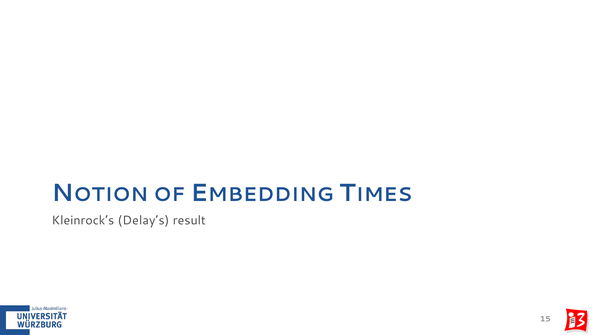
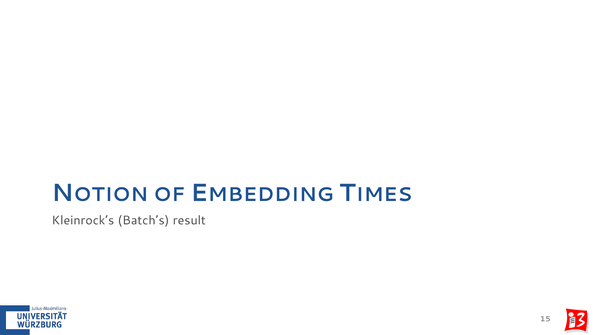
Delay’s: Delay’s -> Batch’s
